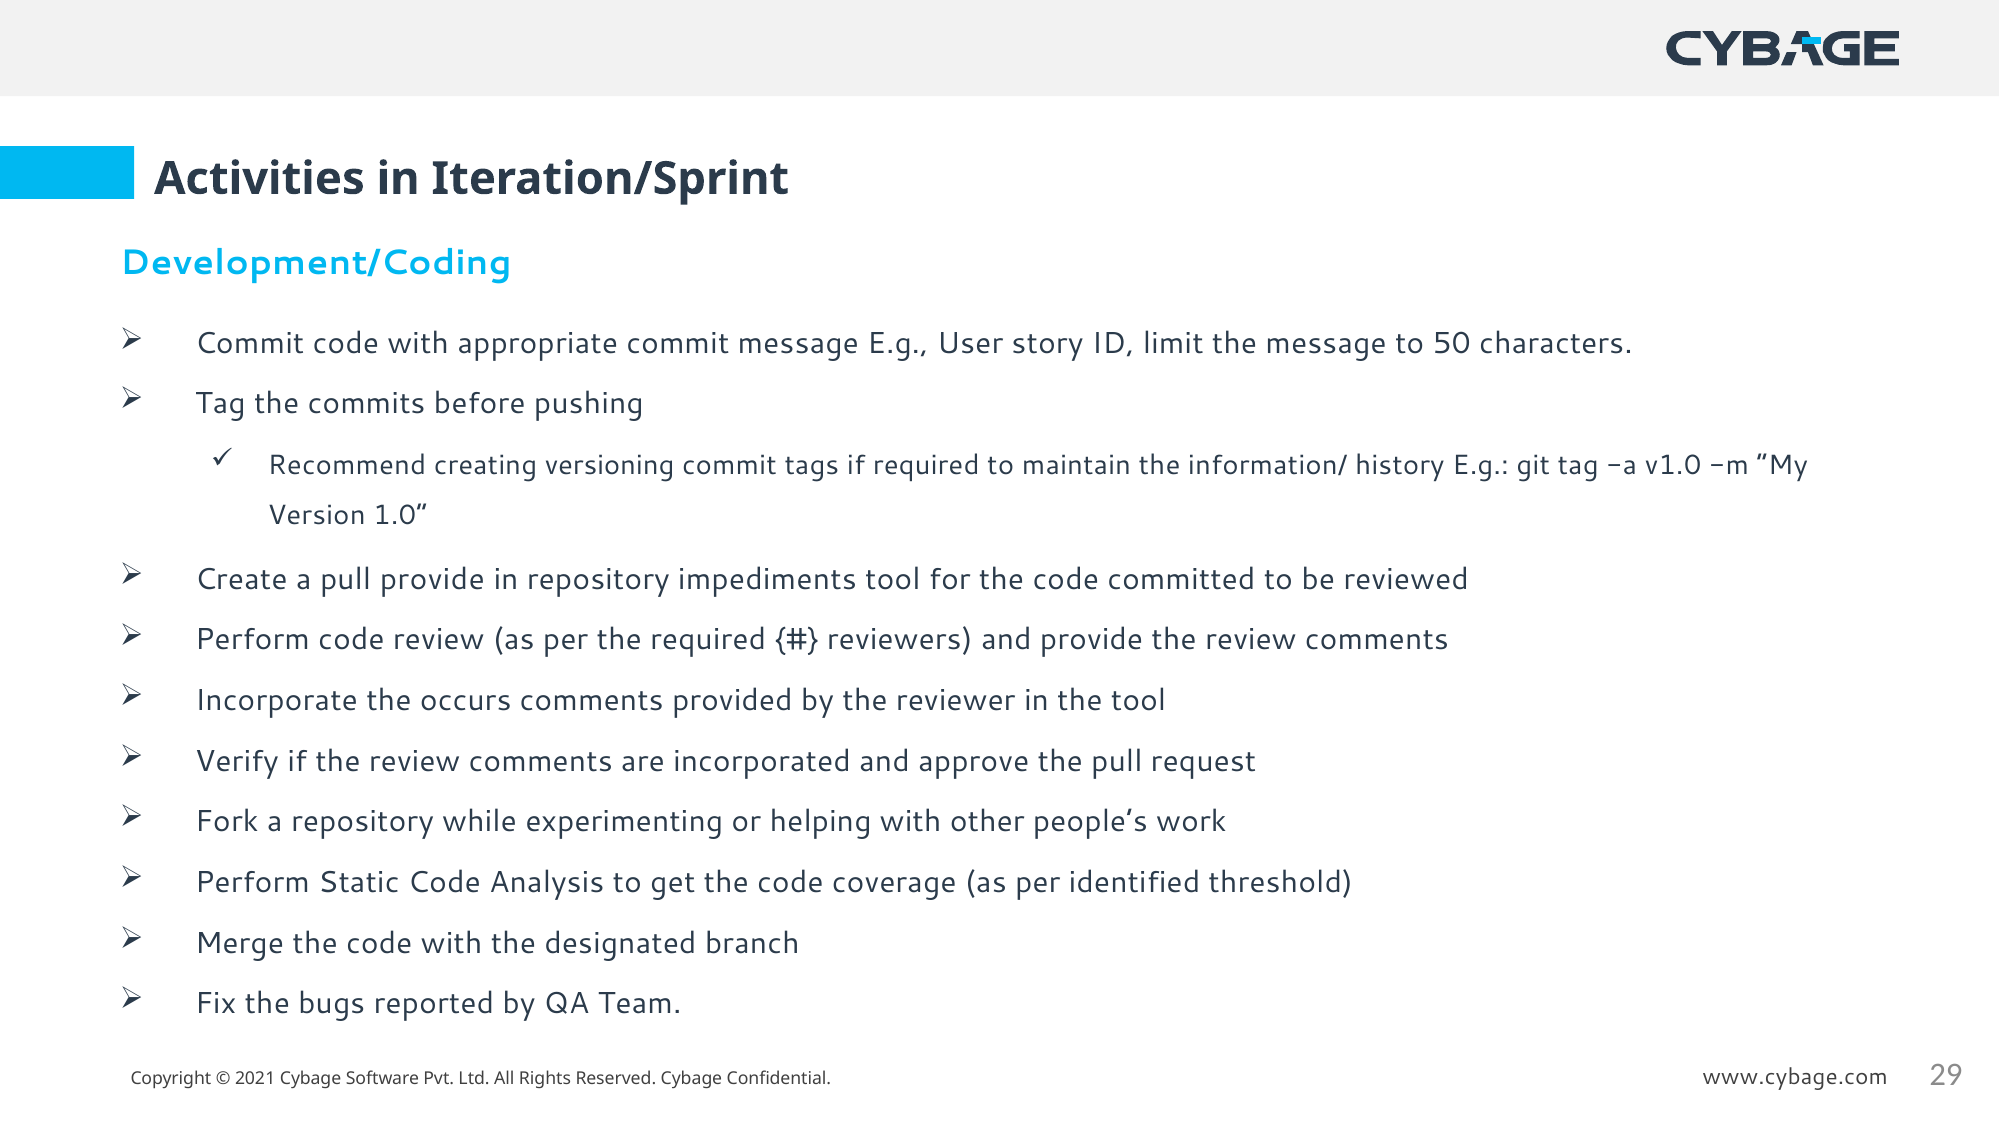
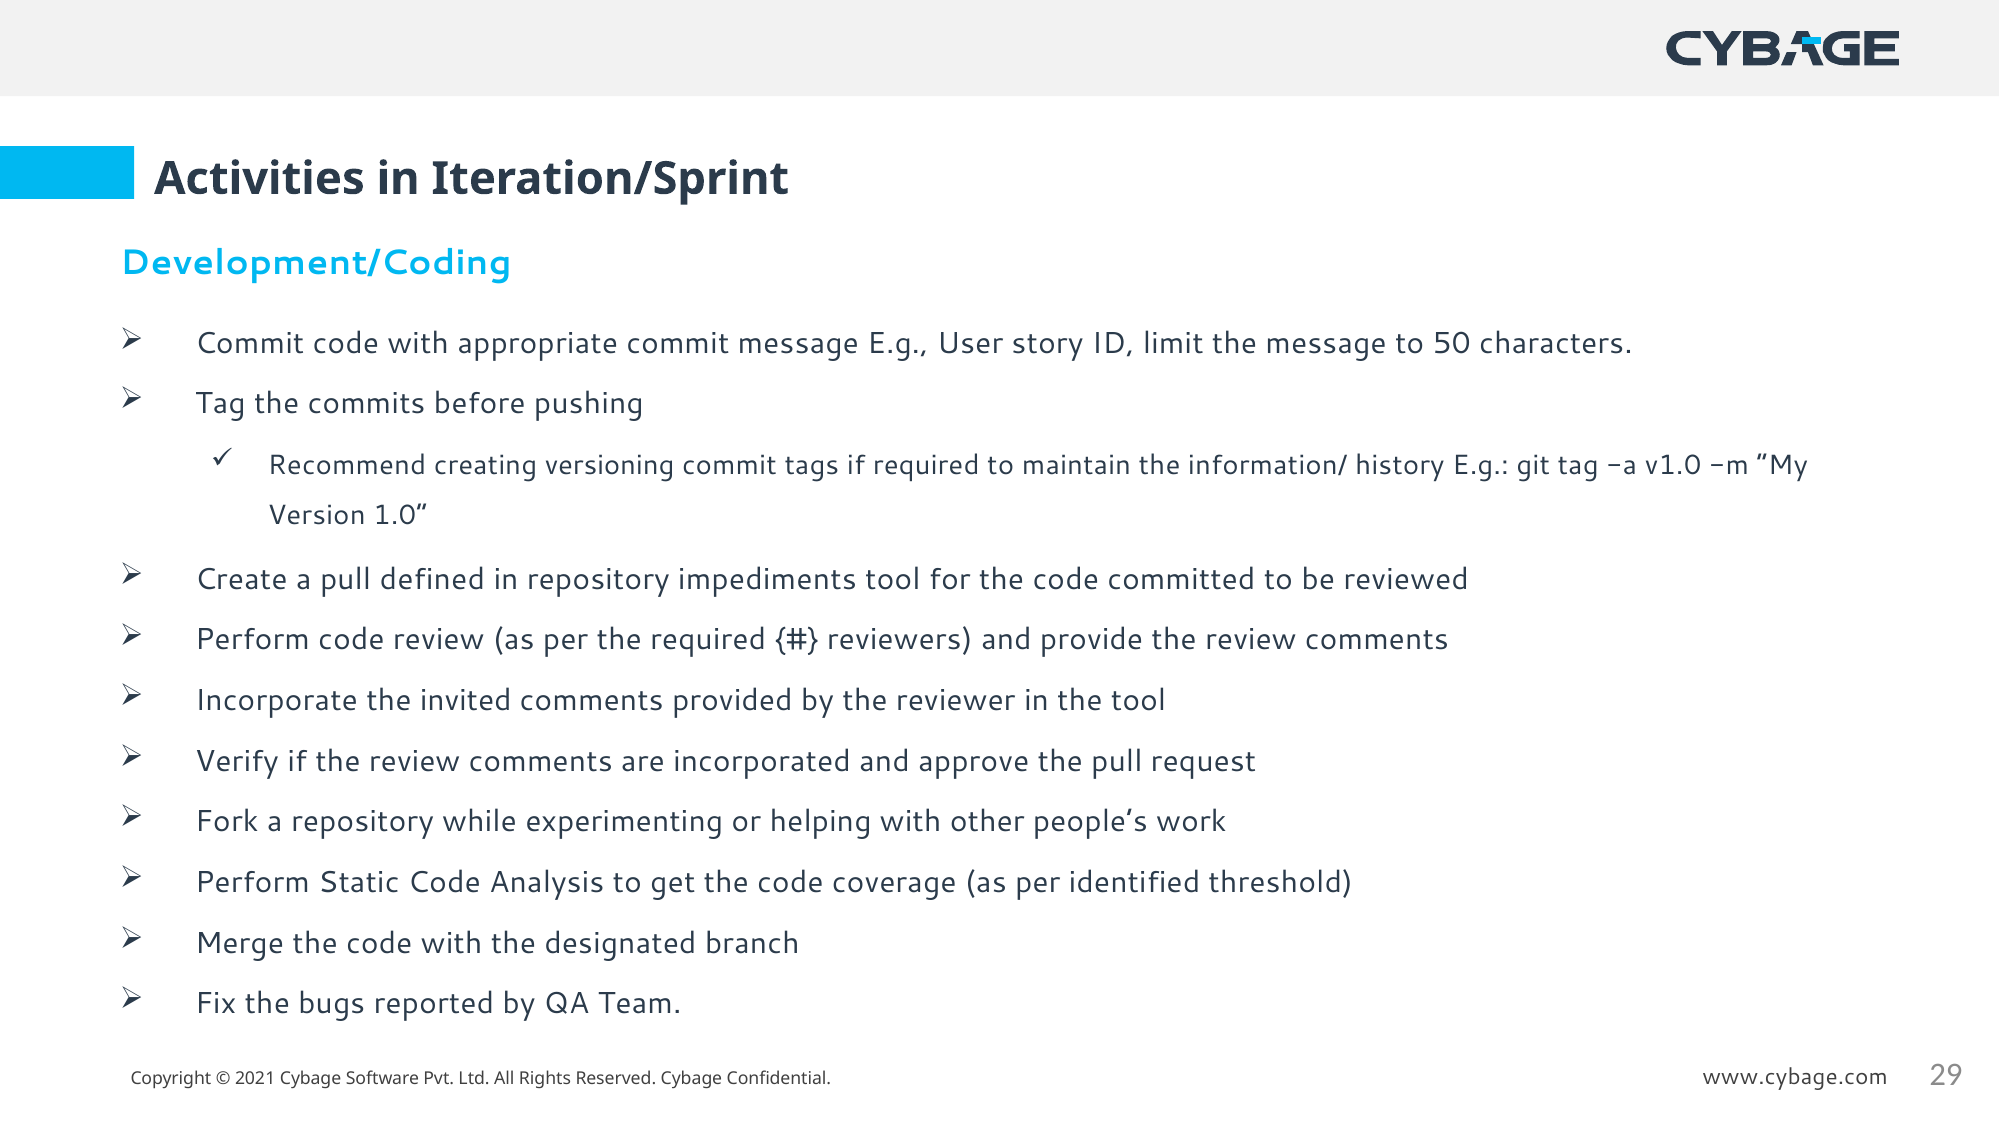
pull provide: provide -> defined
occurs: occurs -> invited
